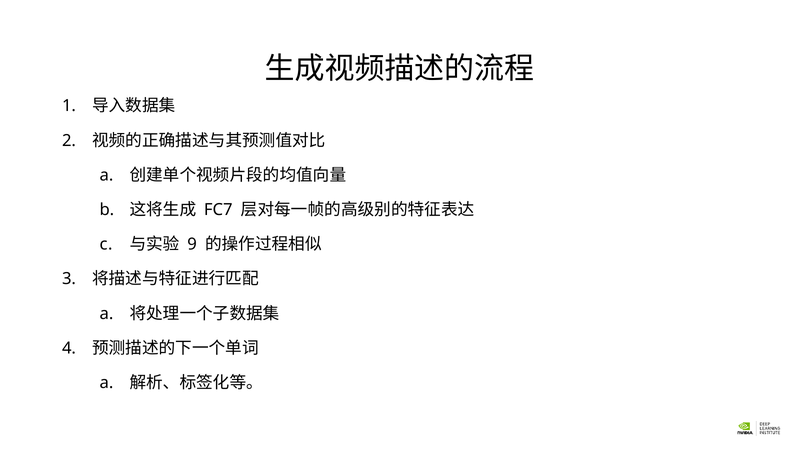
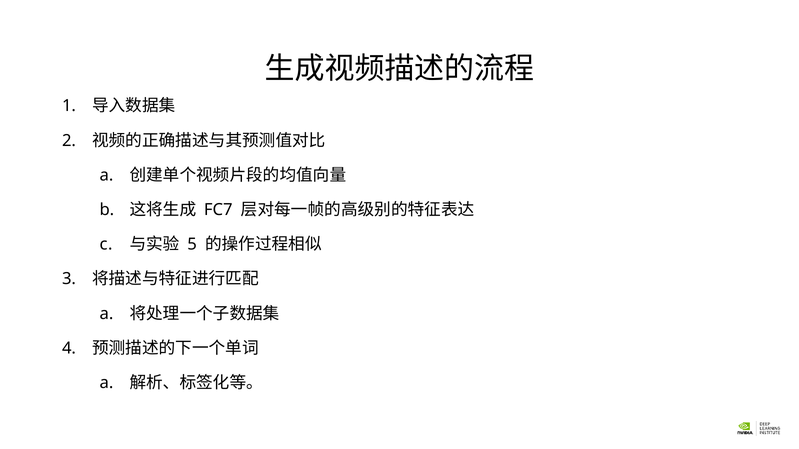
9: 9 -> 5
